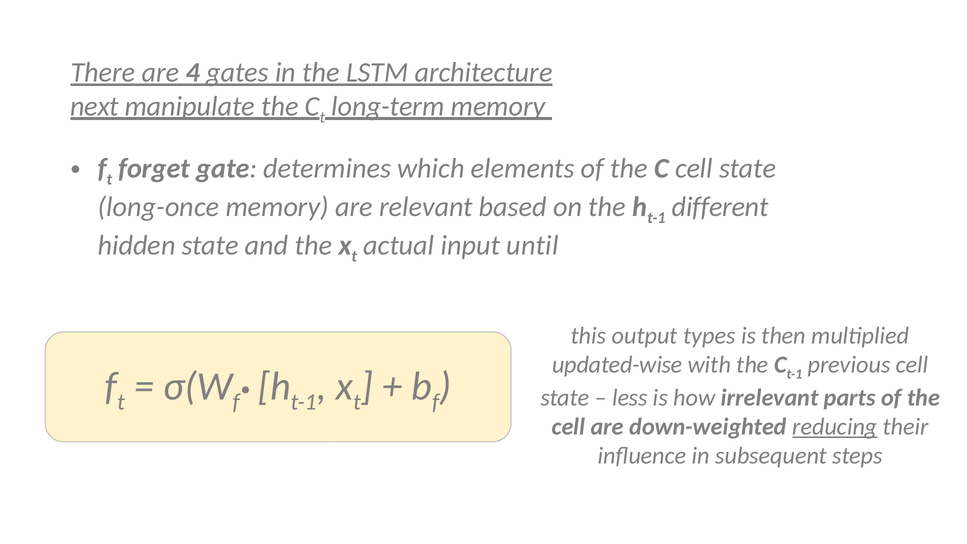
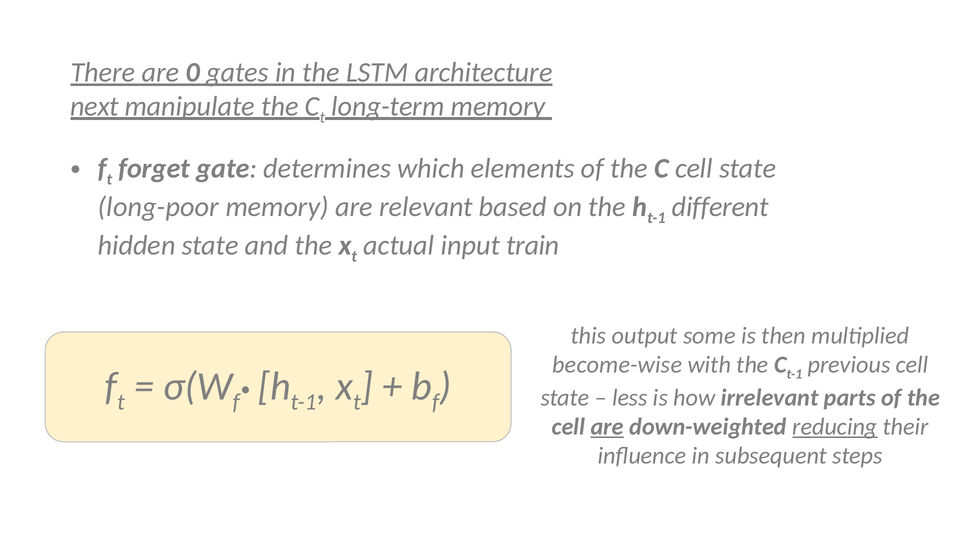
4: 4 -> 0
long-once: long-once -> long-poor
until: until -> train
types: types -> some
updated-wise: updated-wise -> become-wise
are at (607, 427) underline: none -> present
